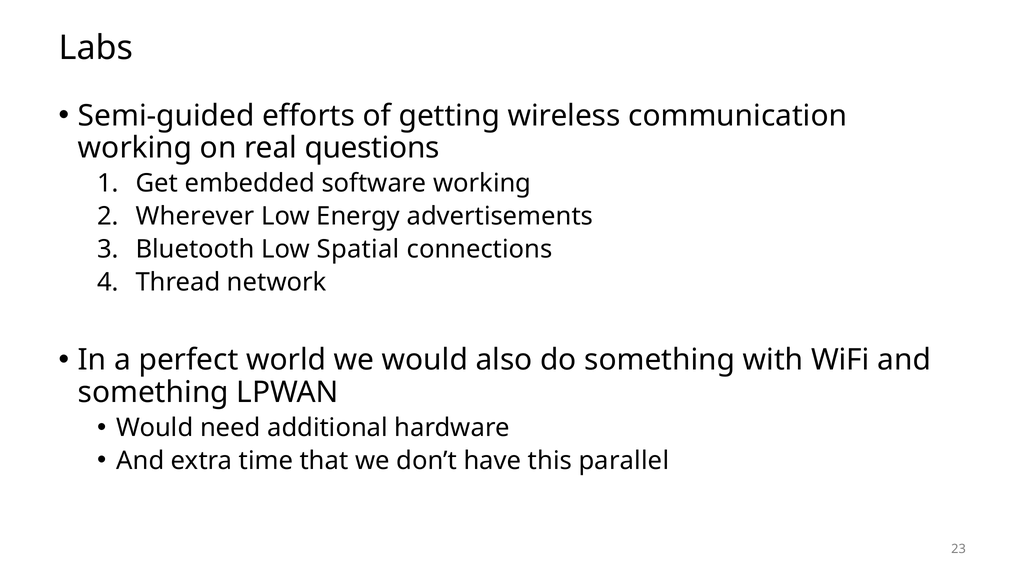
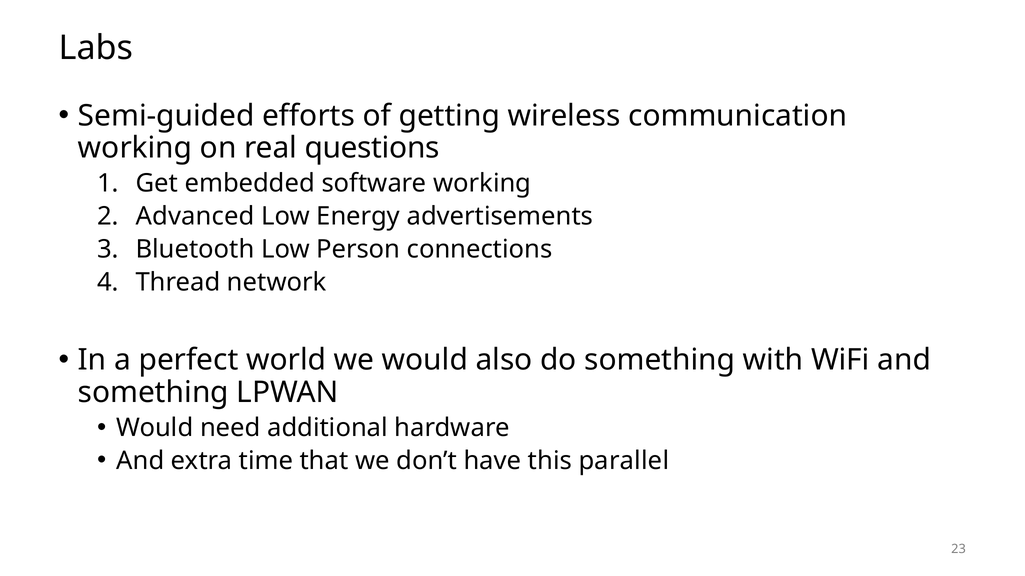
Wherever: Wherever -> Advanced
Spatial: Spatial -> Person
